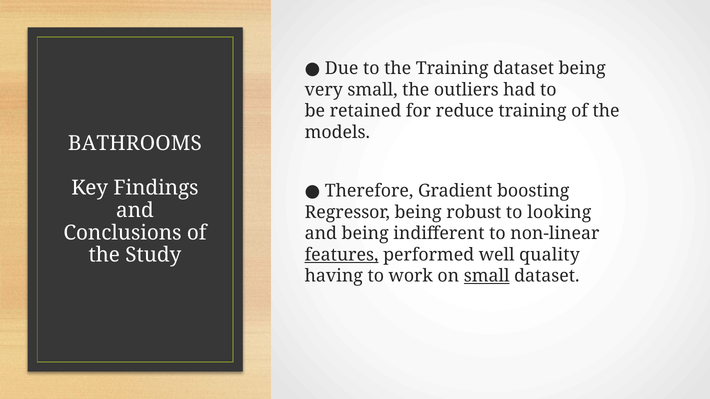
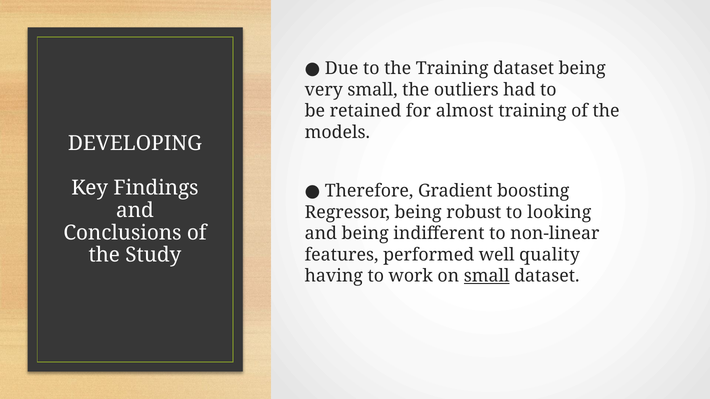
reduce: reduce -> almost
BATHROOMS: BATHROOMS -> DEVELOPING
features underline: present -> none
